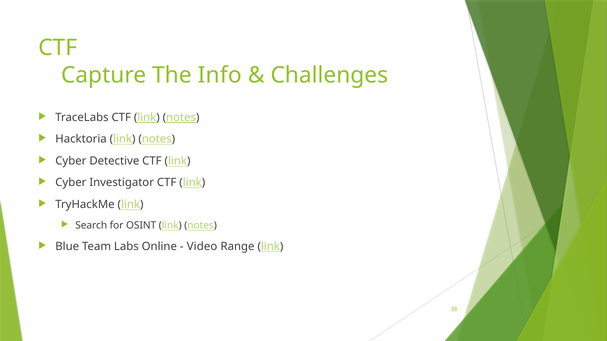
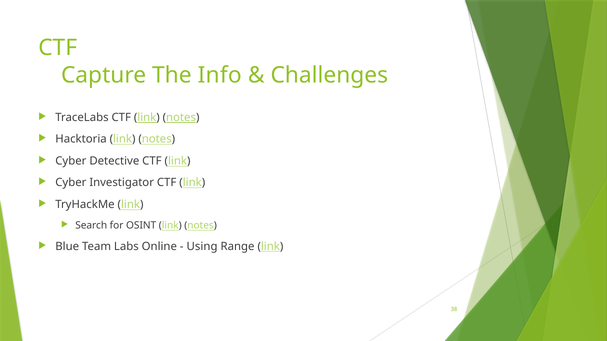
Video: Video -> Using
